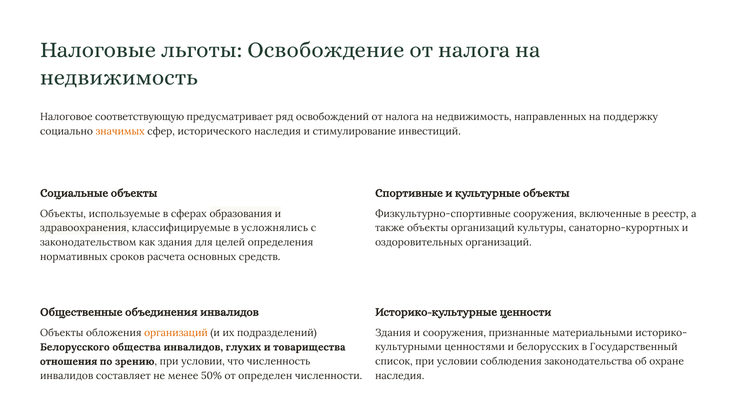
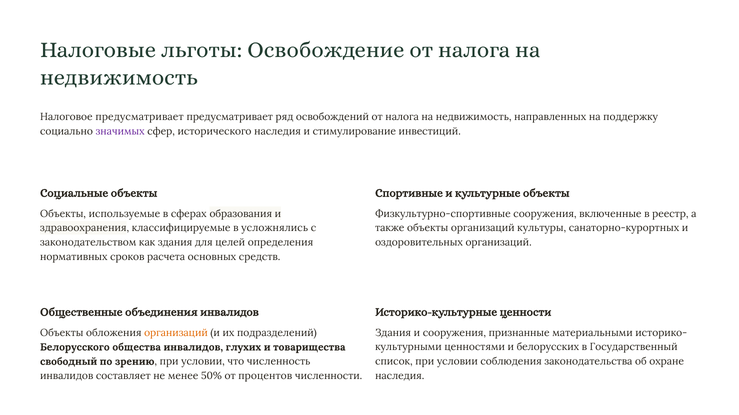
Налоговое соответствующую: соответствующую -> предусматривает
значимых colour: orange -> purple
отношения: отношения -> свободный
определен: определен -> процентов
